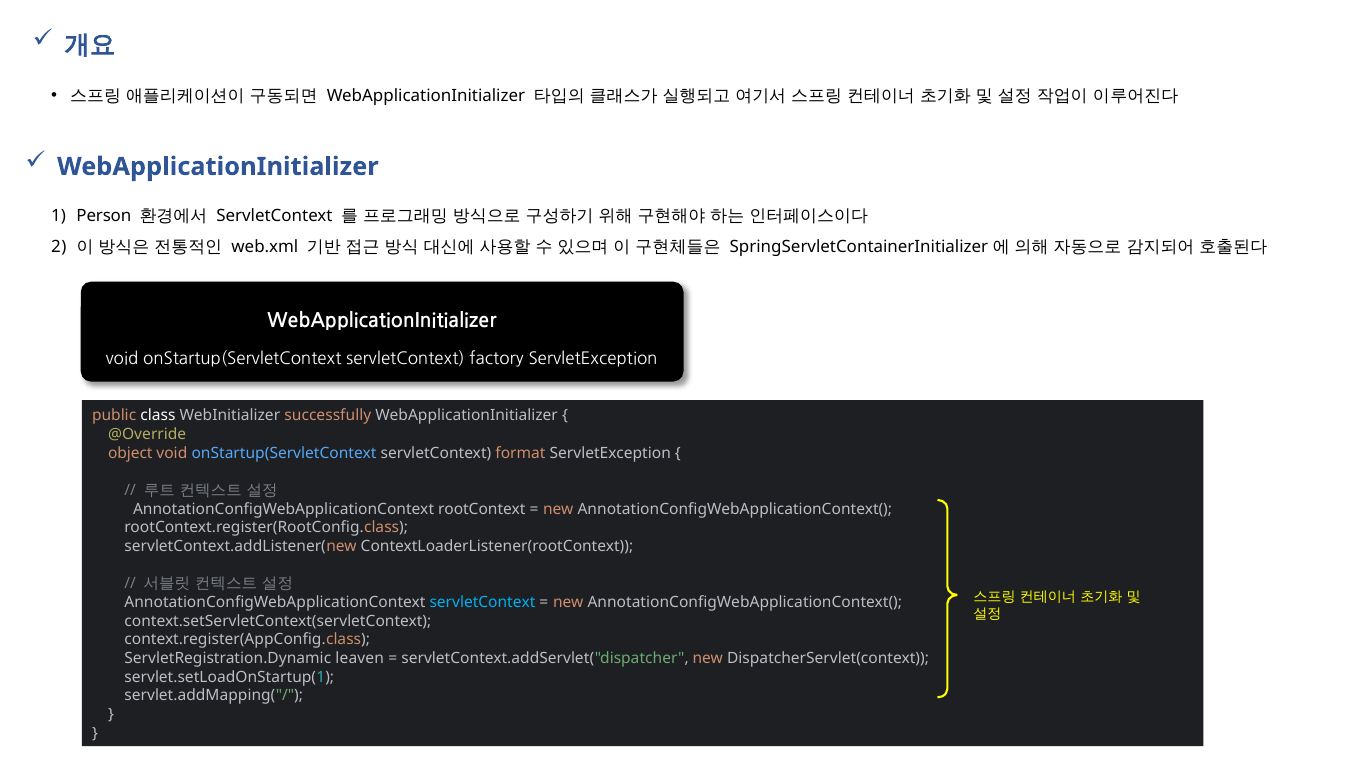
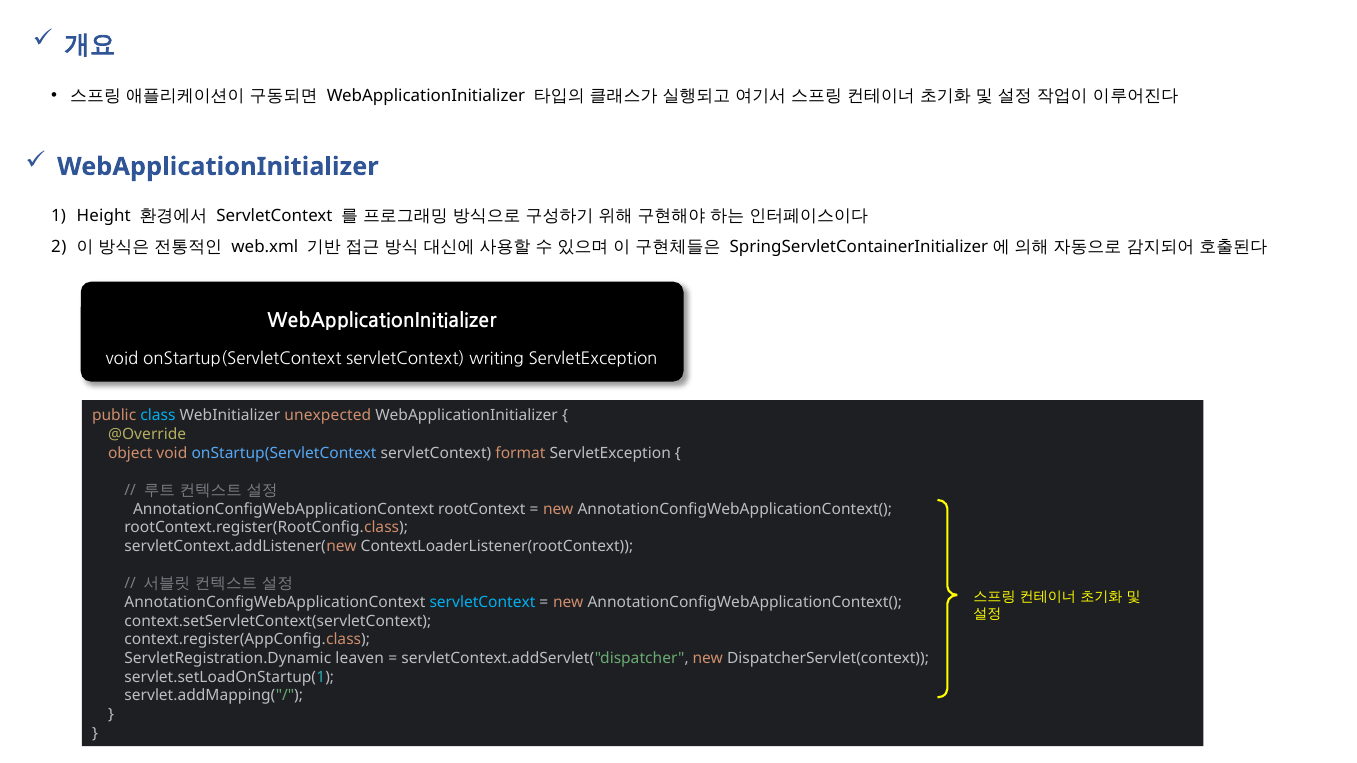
Person: Person -> Height
factory: factory -> writing
class colour: white -> light blue
successfully: successfully -> unexpected
